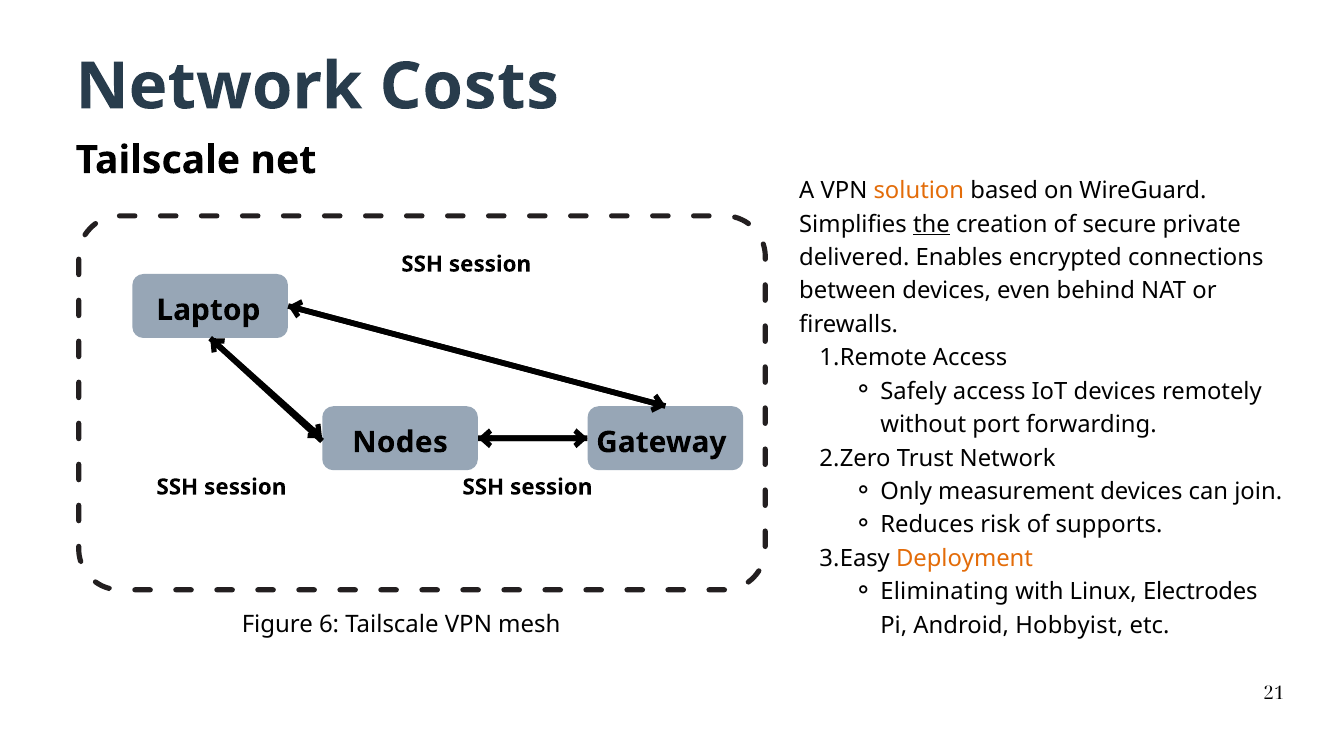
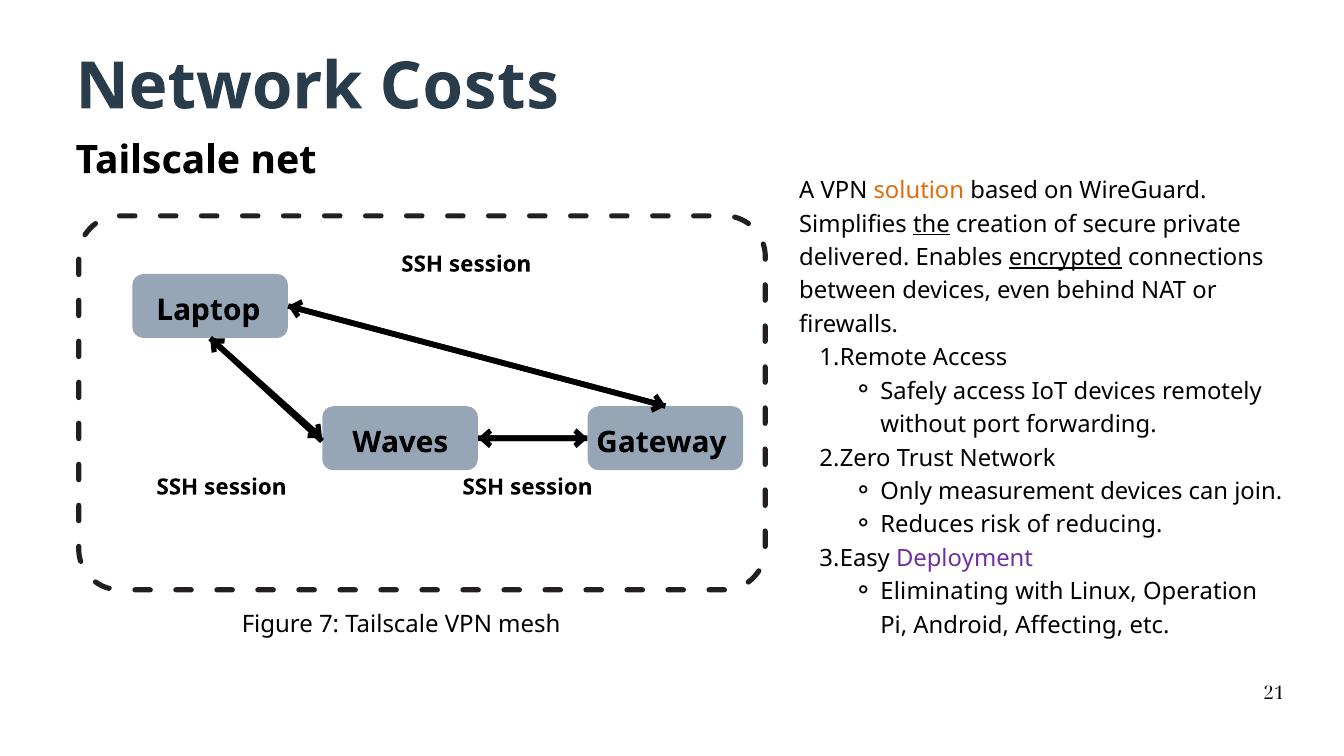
encrypted underline: none -> present
Nodes: Nodes -> Waves
supports: supports -> reducing
Deployment colour: orange -> purple
Electrodes: Electrodes -> Operation
6: 6 -> 7
Hobbyist: Hobbyist -> Affecting
